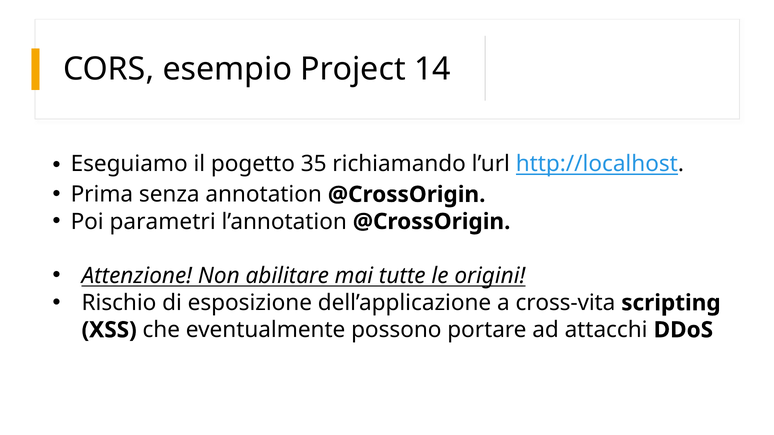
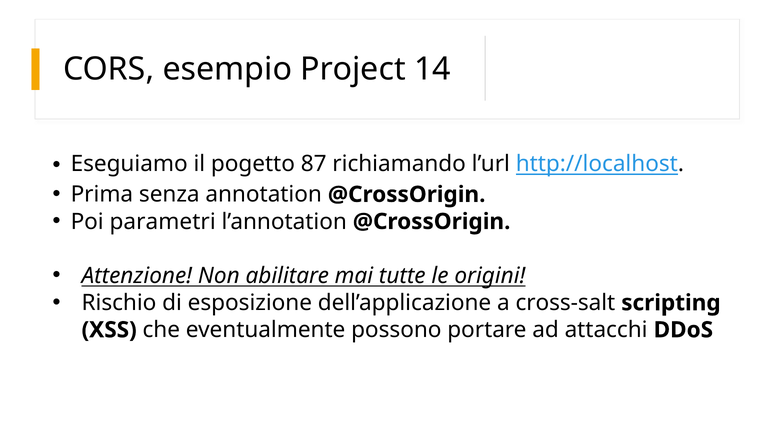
35: 35 -> 87
cross-vita: cross-vita -> cross-salt
